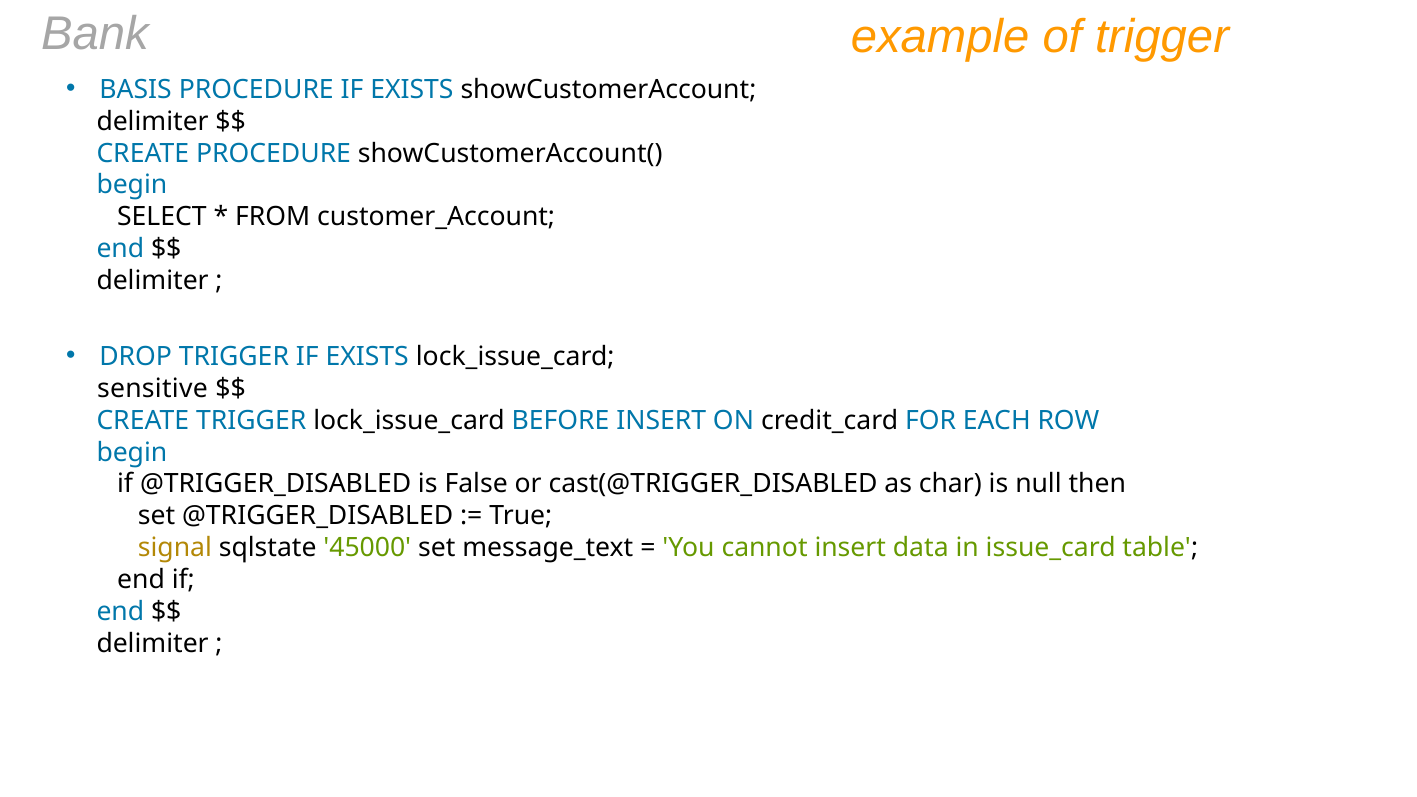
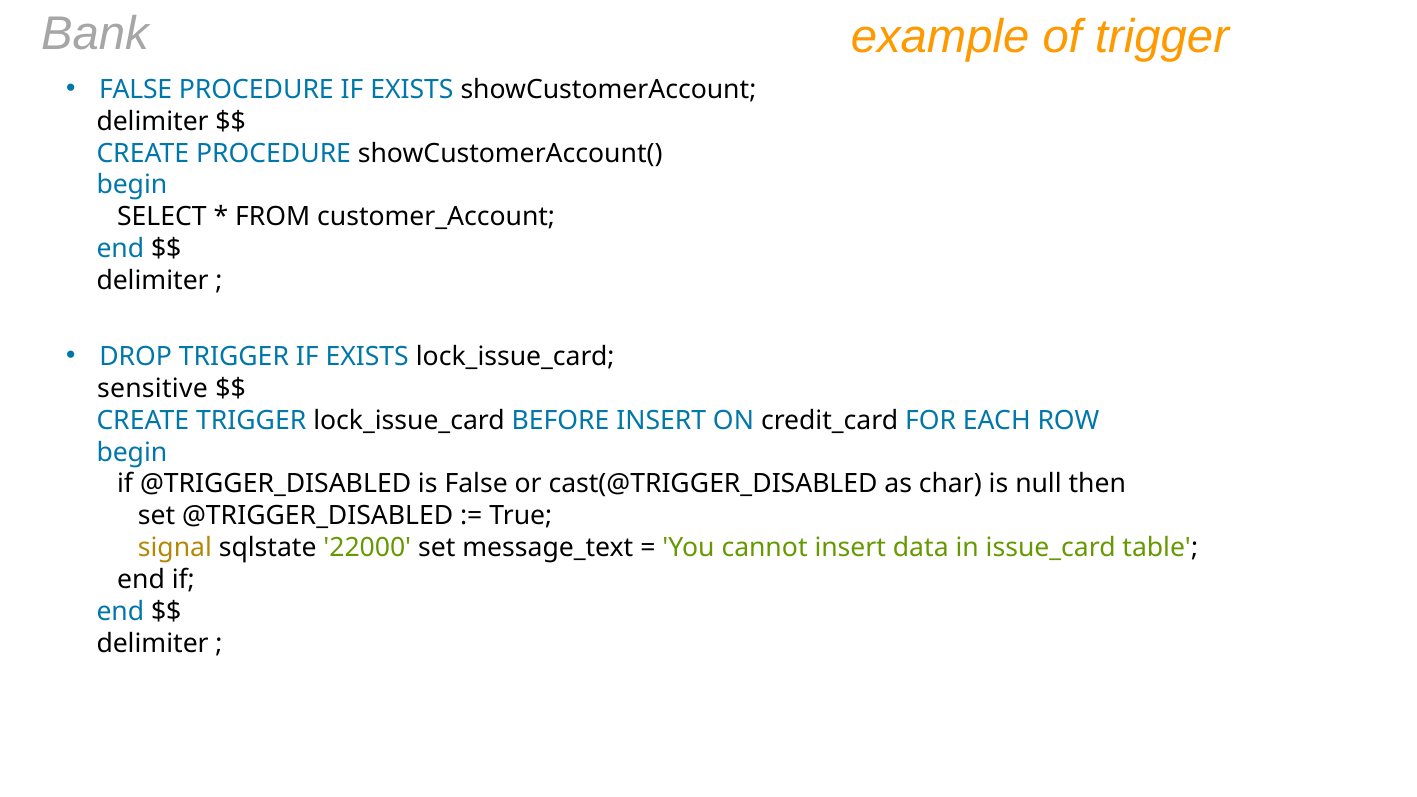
BASIS at (136, 90): BASIS -> FALSE
45000: 45000 -> 22000
